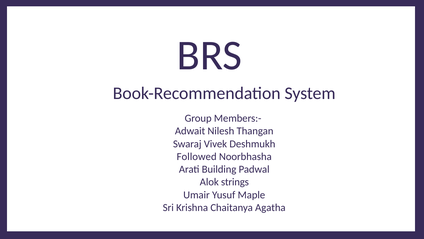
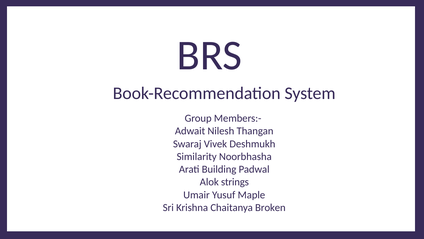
Followed: Followed -> Similarity
Agatha: Agatha -> Broken
